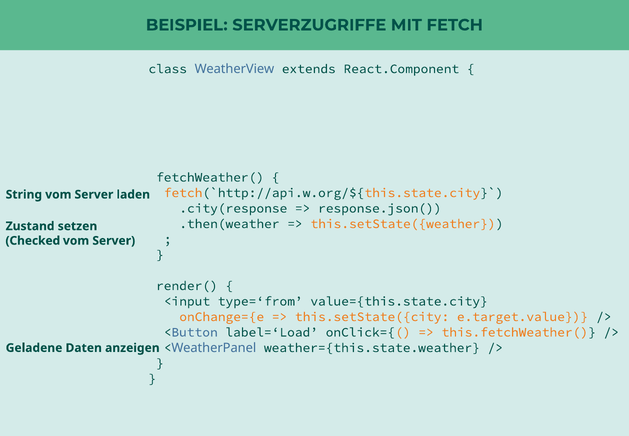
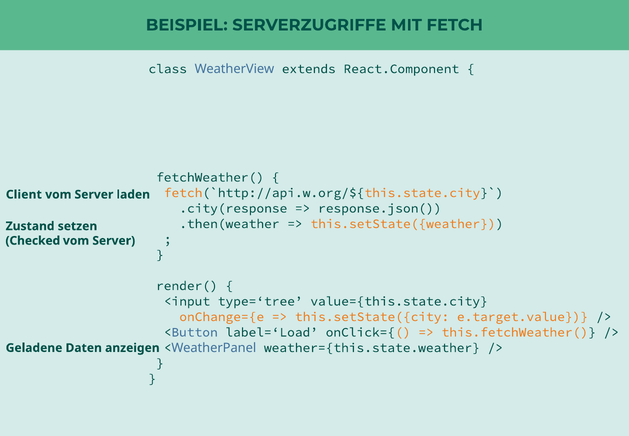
String: String -> Client
type=‘from: type=‘from -> type=‘tree
